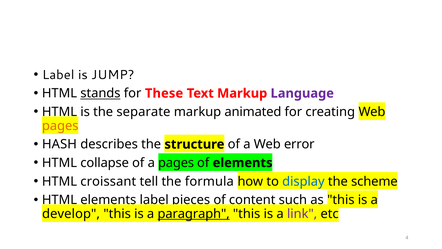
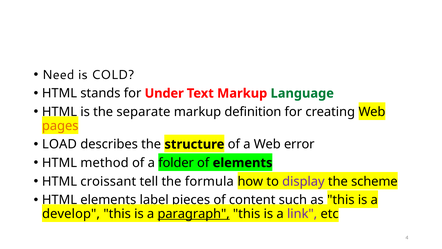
Label at (58, 75): Label -> Need
JUMP: JUMP -> COLD
stands underline: present -> none
These: These -> Under
Language colour: purple -> green
animated: animated -> definition
HASH: HASH -> LOAD
collapse: collapse -> method
a pages: pages -> folder
display colour: blue -> purple
